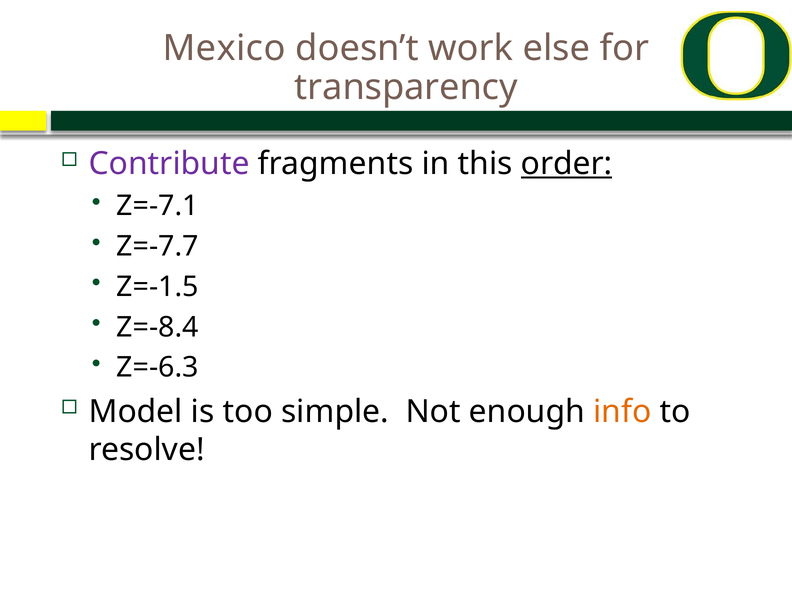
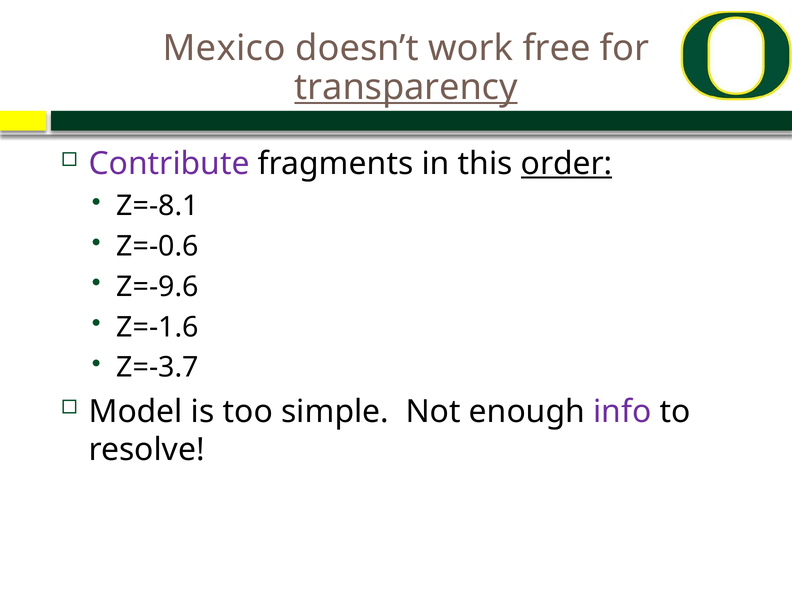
else: else -> free
transparency underline: none -> present
Z=-7.1: Z=-7.1 -> Z=-8.1
Z=-7.7: Z=-7.7 -> Z=-0.6
Z=-1.5: Z=-1.5 -> Z=-9.6
Z=-8.4: Z=-8.4 -> Z=-1.6
Z=-6.3: Z=-6.3 -> Z=-3.7
info colour: orange -> purple
